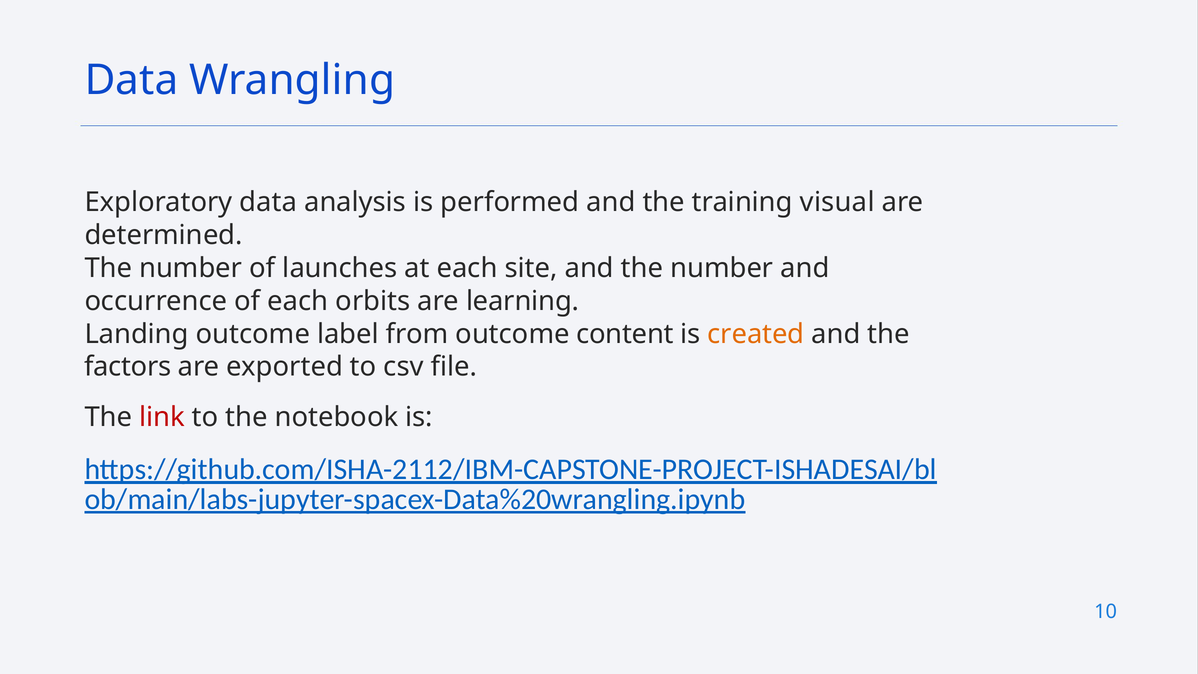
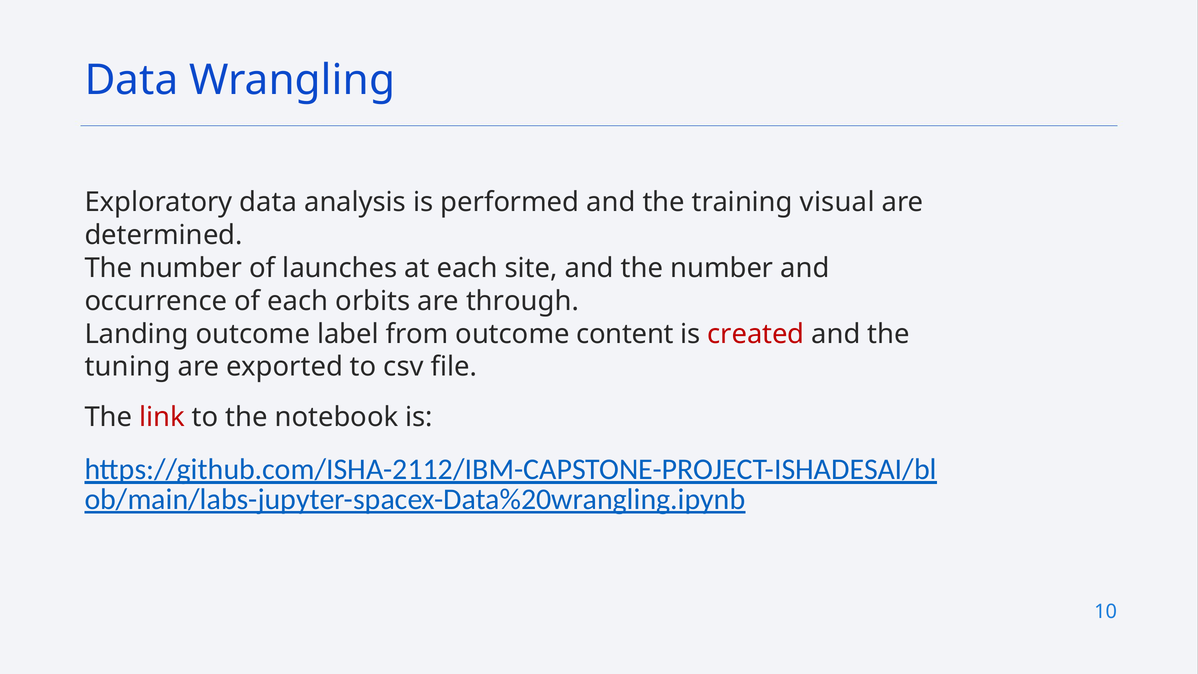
learning: learning -> through
created colour: orange -> red
factors: factors -> tuning
